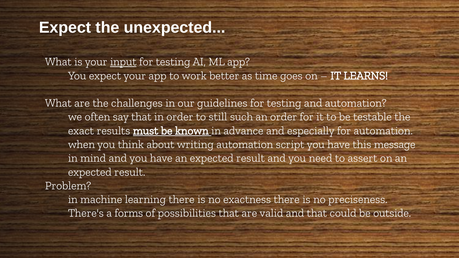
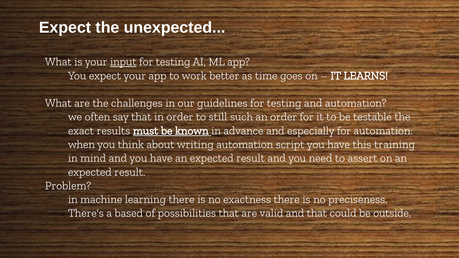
message: message -> training
forms: forms -> based
